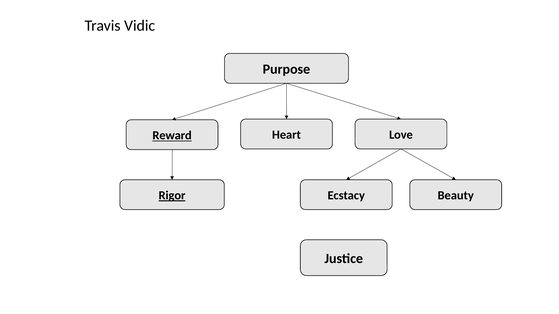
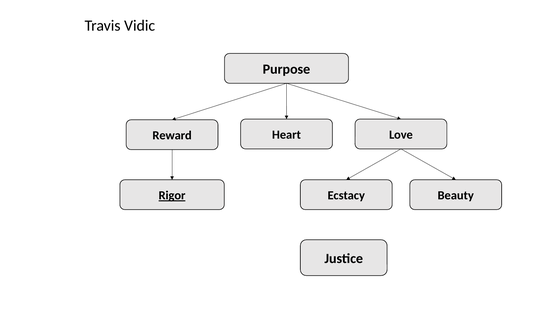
Reward underline: present -> none
